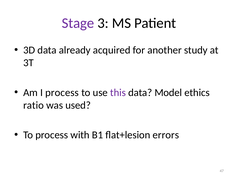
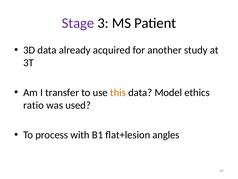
I process: process -> transfer
this colour: purple -> orange
errors: errors -> angles
